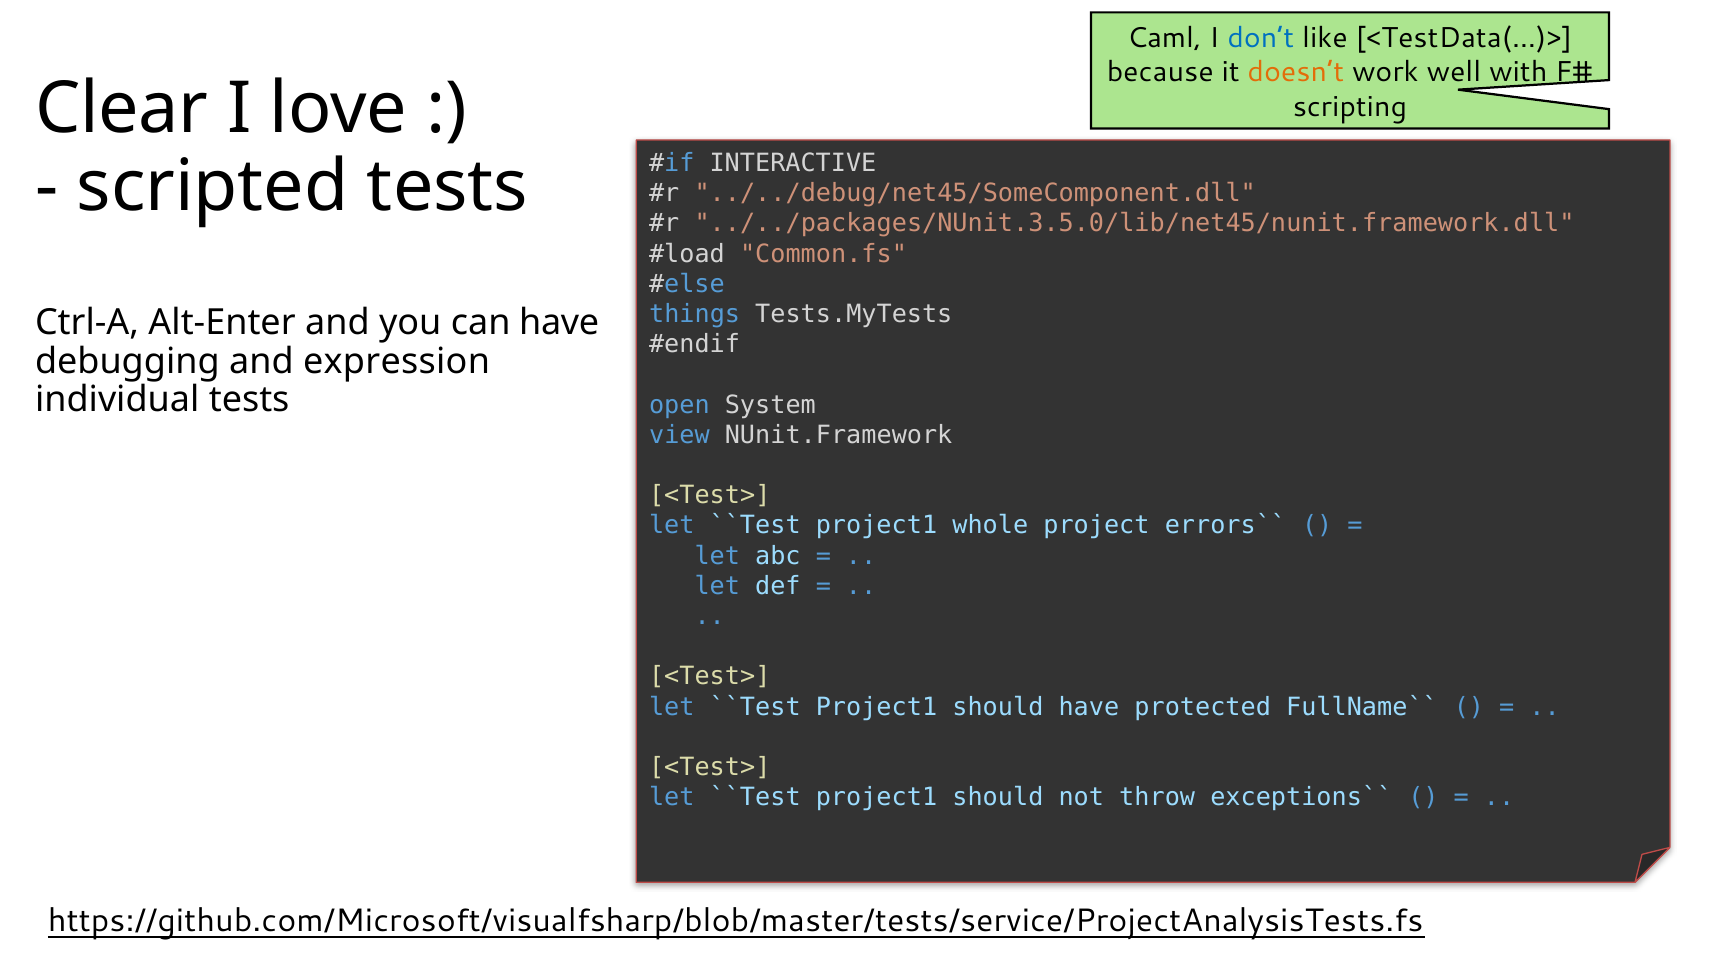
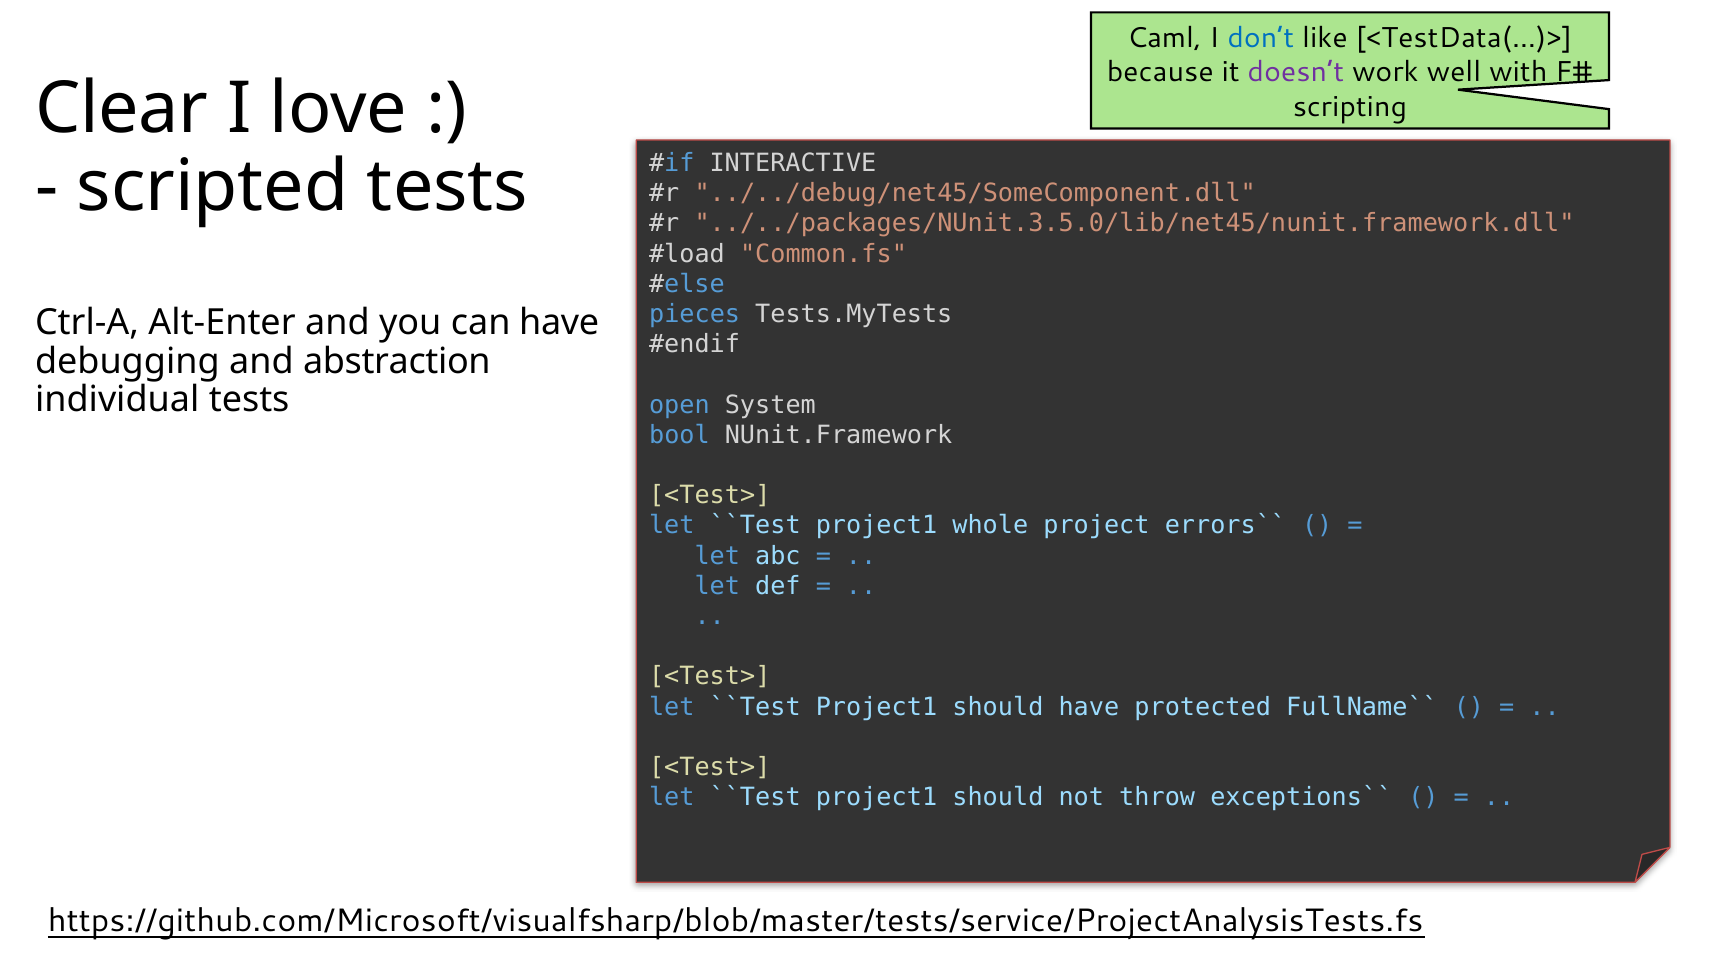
doesn’t colour: orange -> purple
things: things -> pieces
expression: expression -> abstraction
view: view -> bool
